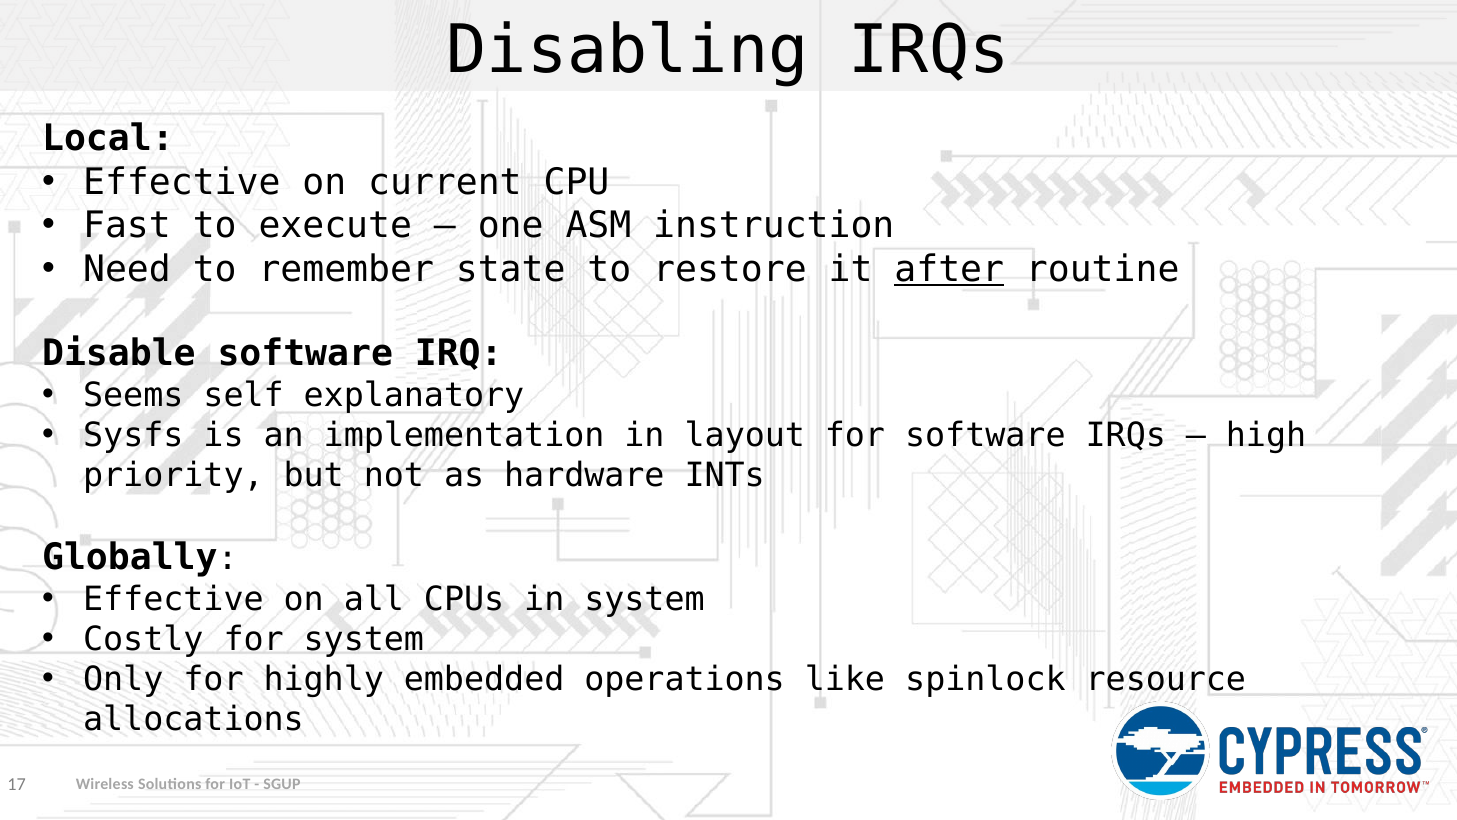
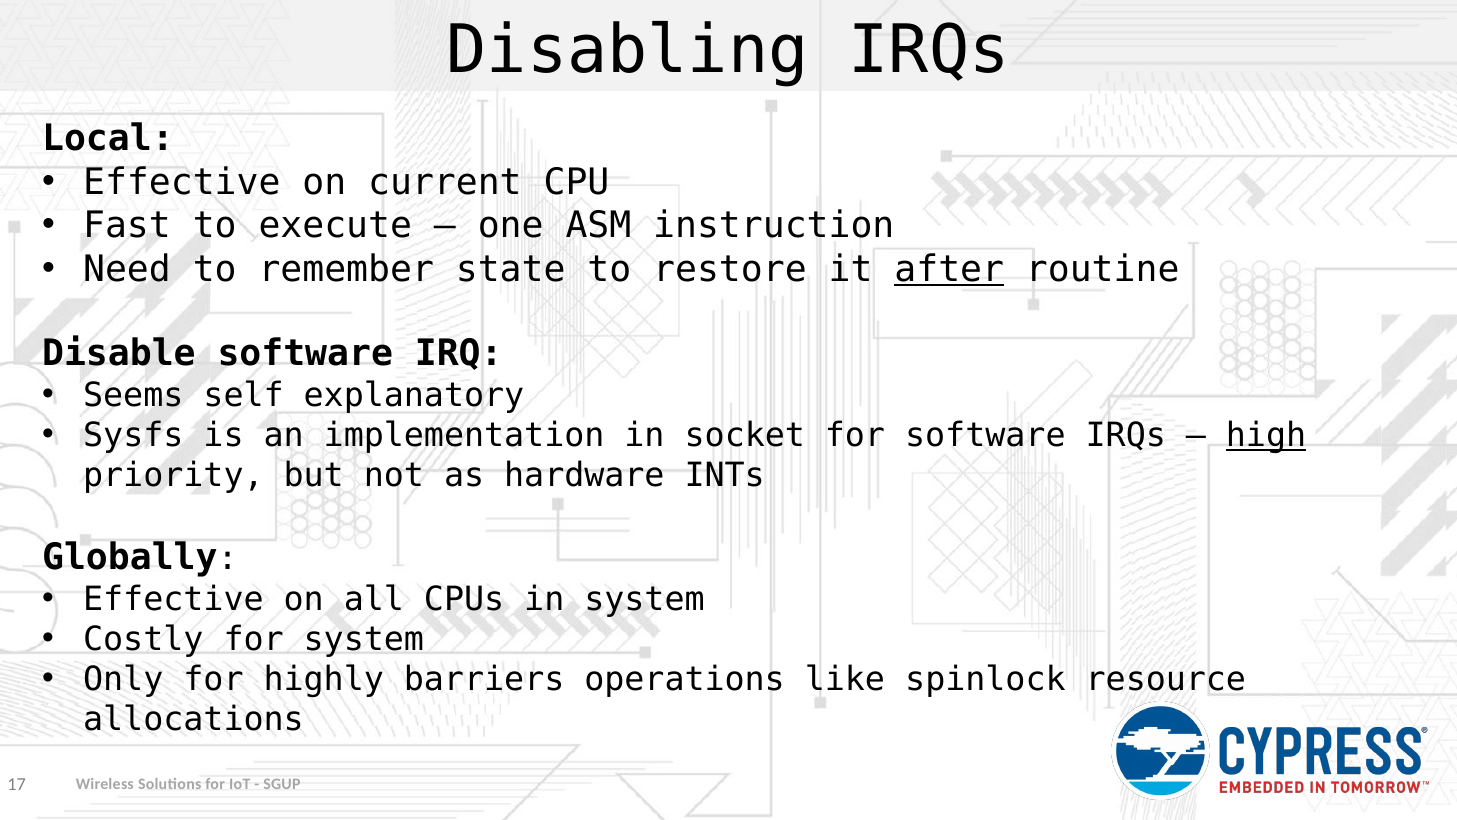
layout: layout -> socket
high underline: none -> present
embedded: embedded -> barriers
